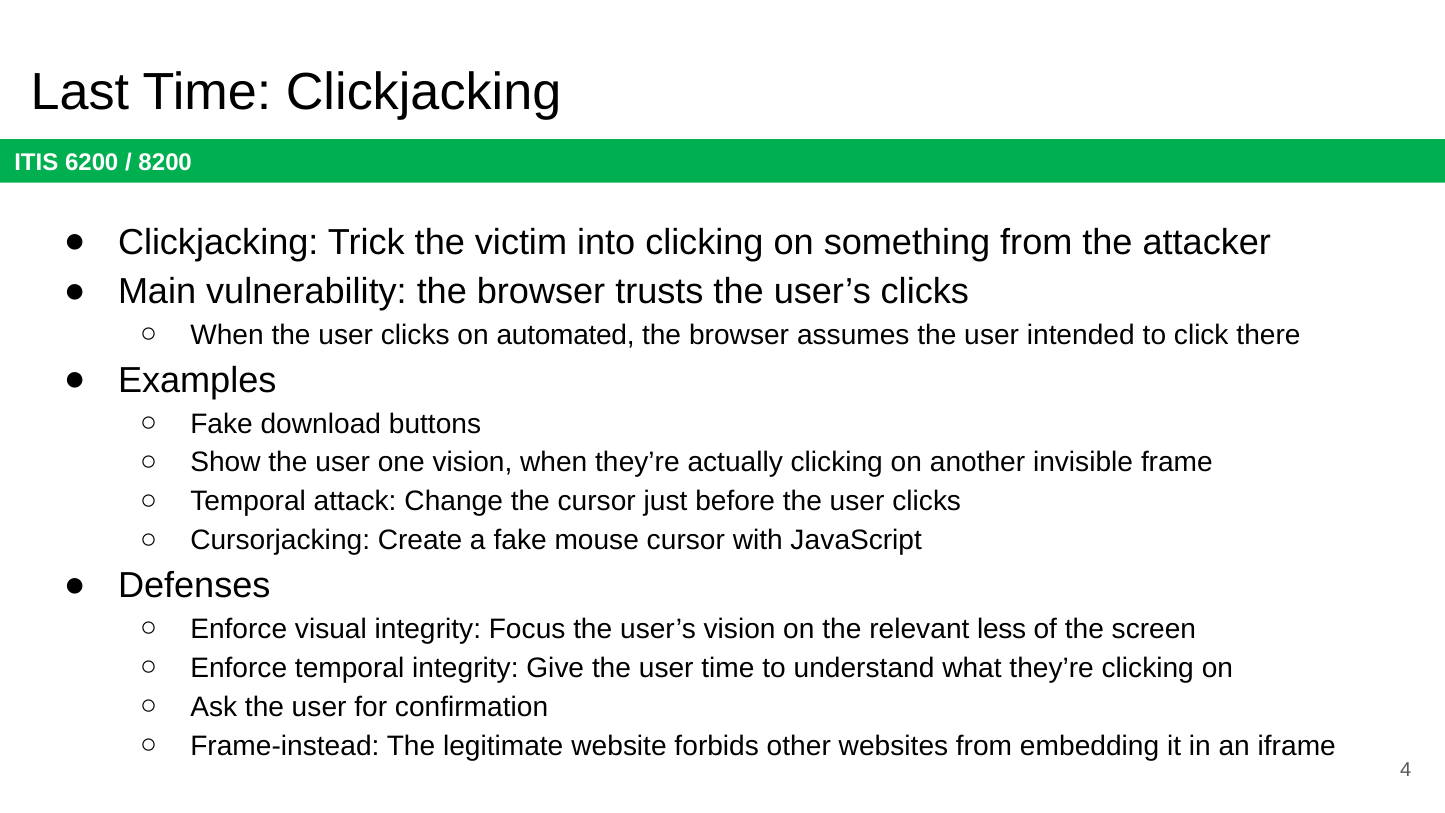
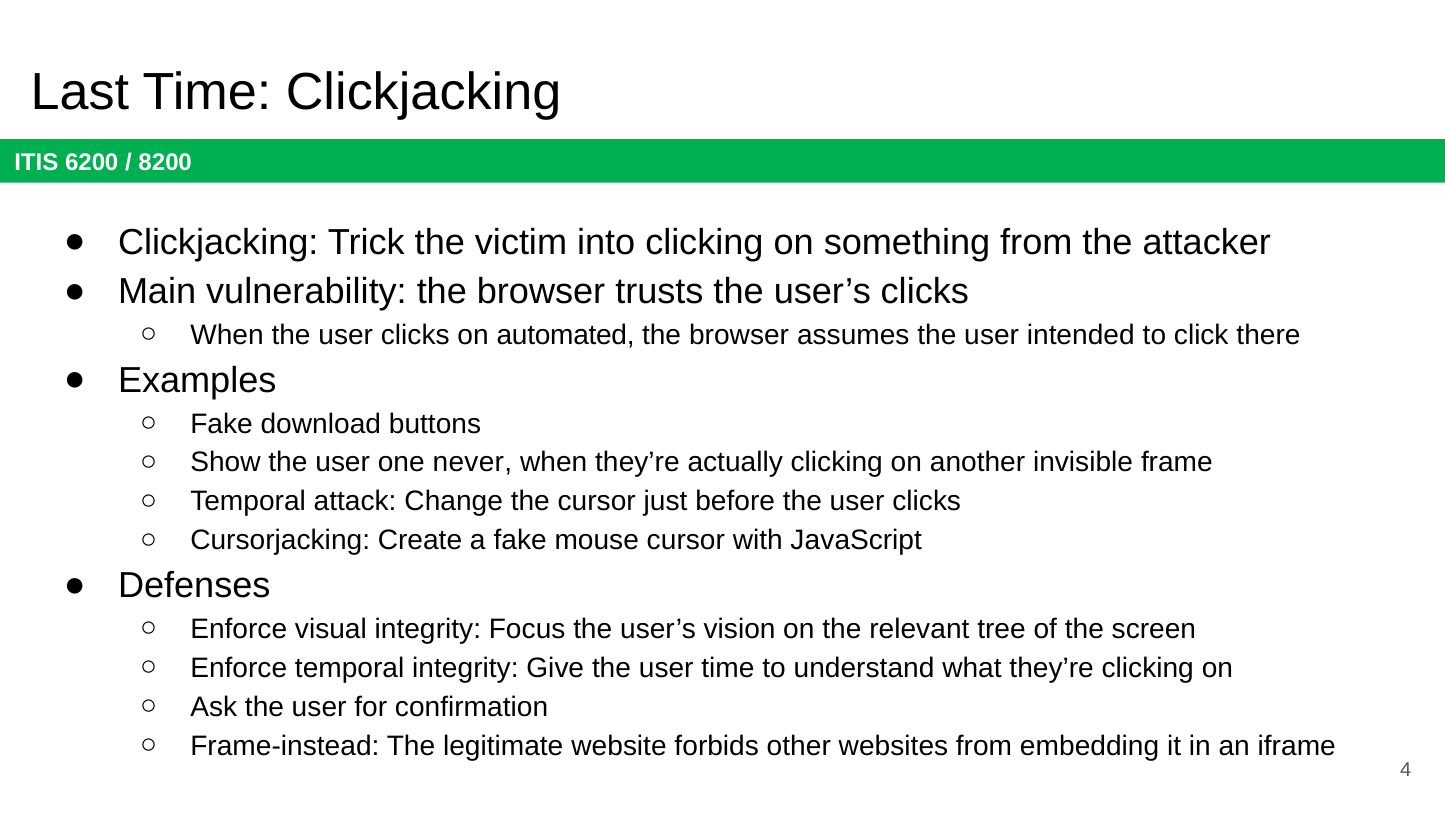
one vision: vision -> never
less: less -> tree
